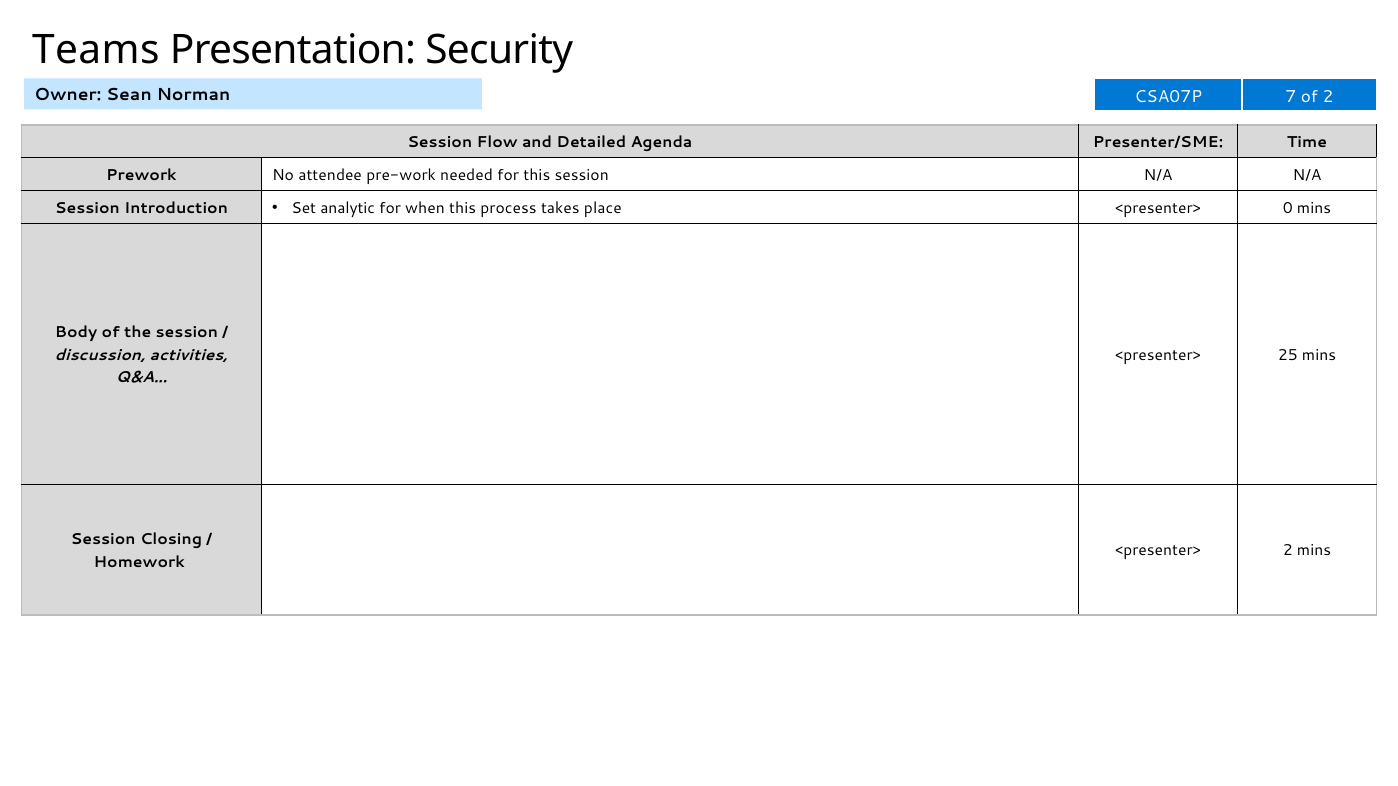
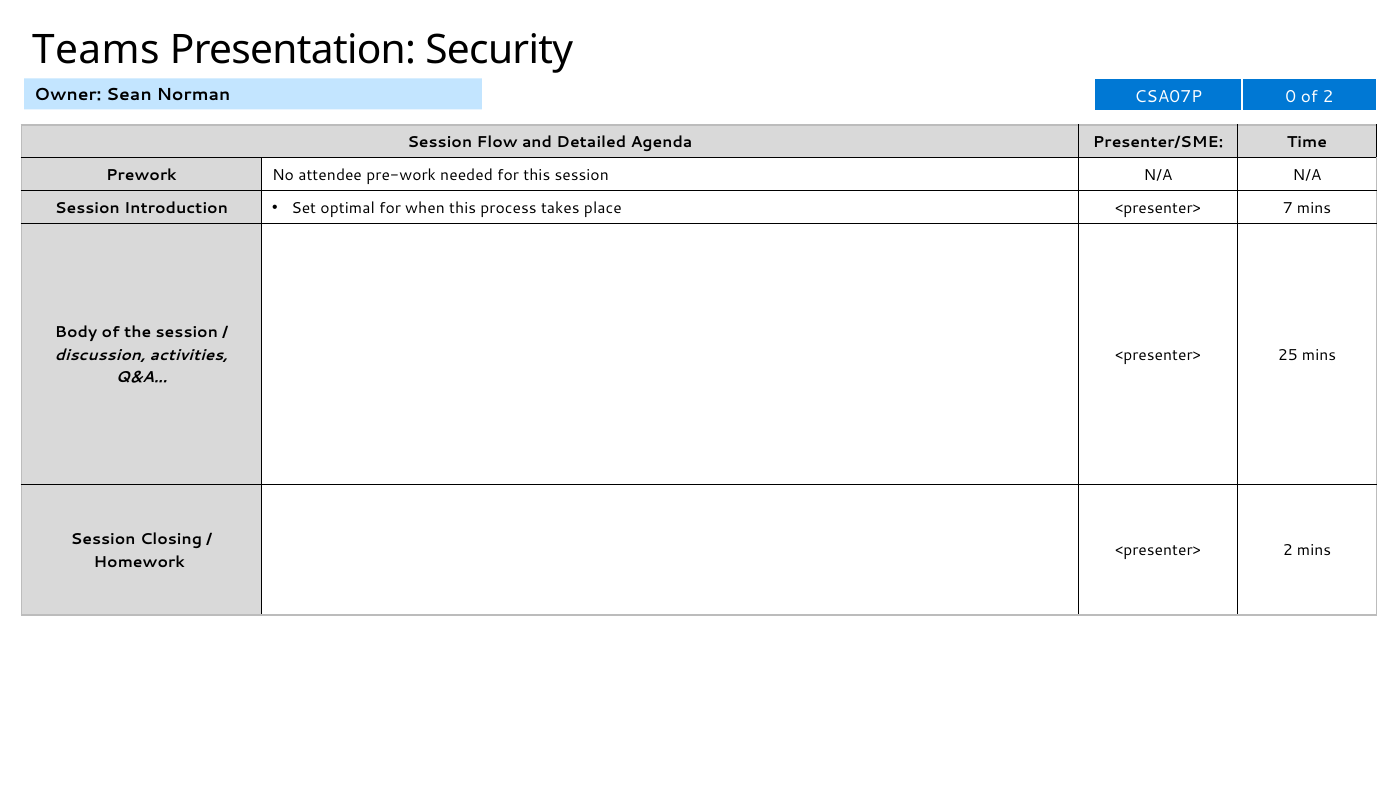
7: 7 -> 0
analytic: analytic -> optimal
0: 0 -> 7
